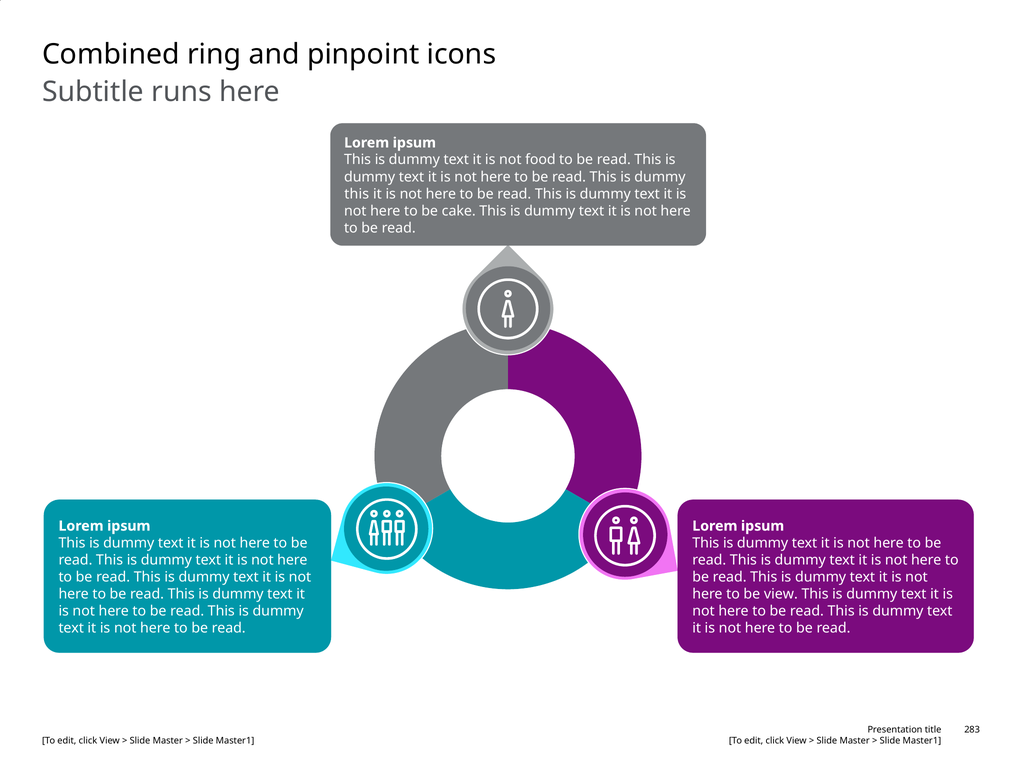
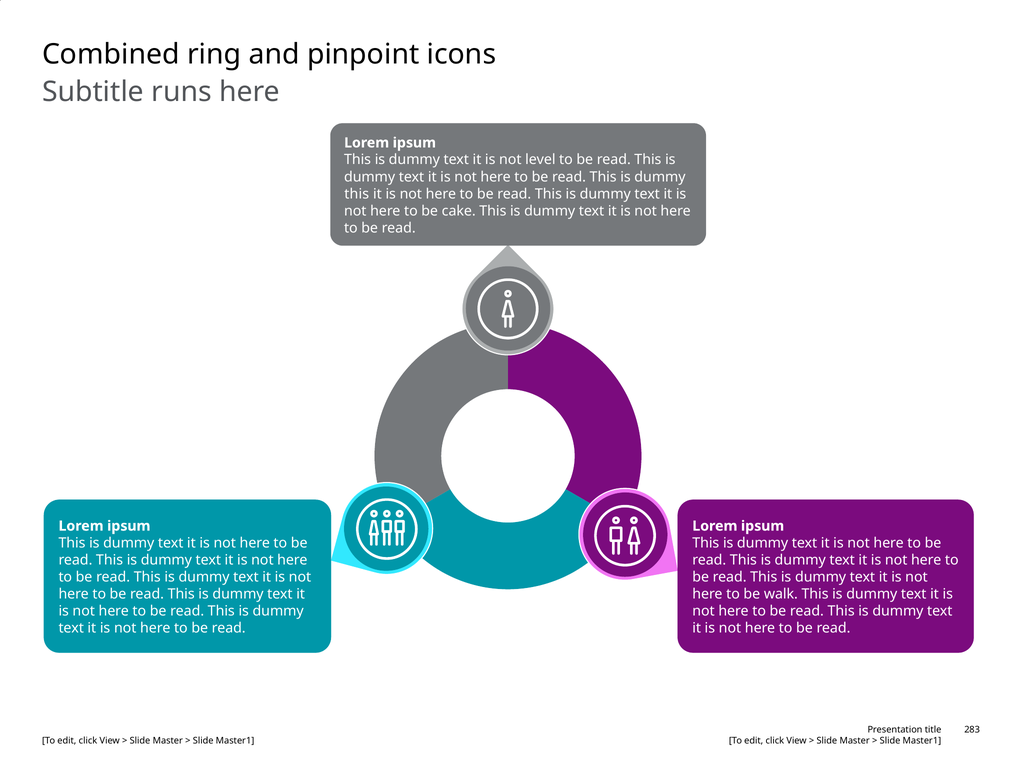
food: food -> level
be view: view -> walk
